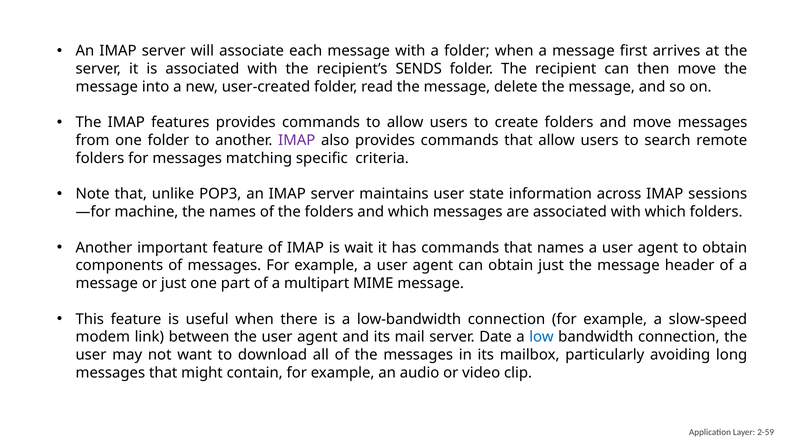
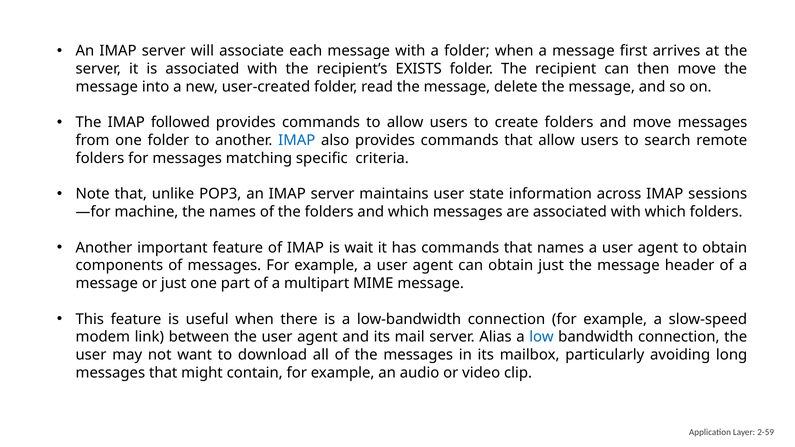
SENDS: SENDS -> EXISTS
features: features -> followed
IMAP at (297, 140) colour: purple -> blue
Date: Date -> Alias
